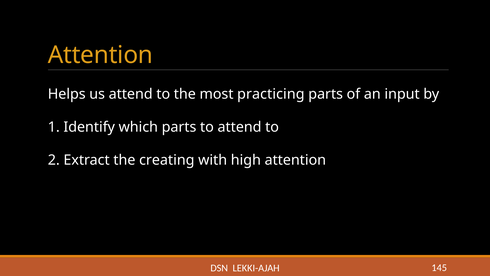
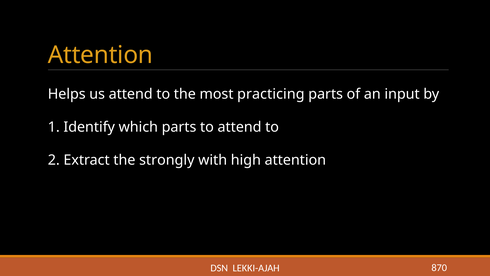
creating: creating -> strongly
145: 145 -> 870
